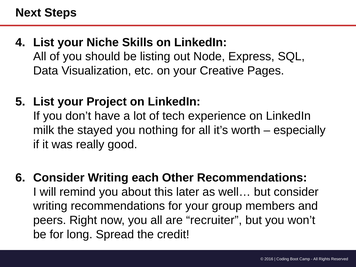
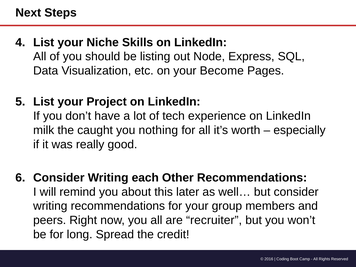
Creative: Creative -> Become
stayed: stayed -> caught
